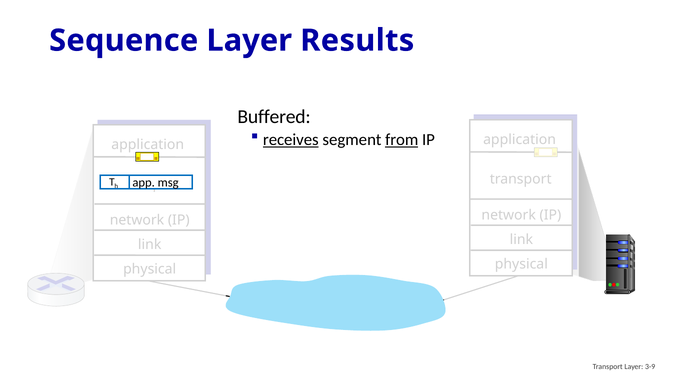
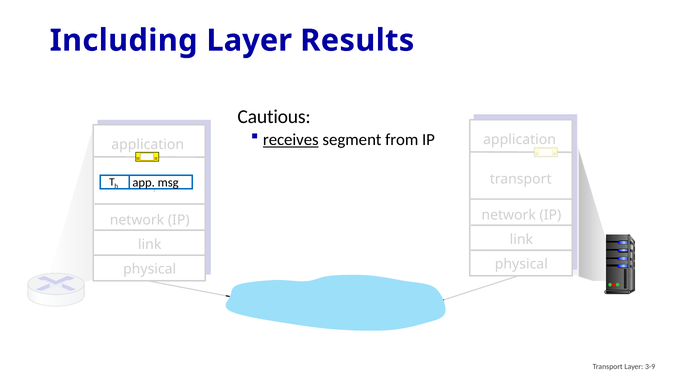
Sequence: Sequence -> Including
Buffered: Buffered -> Cautious
from underline: present -> none
